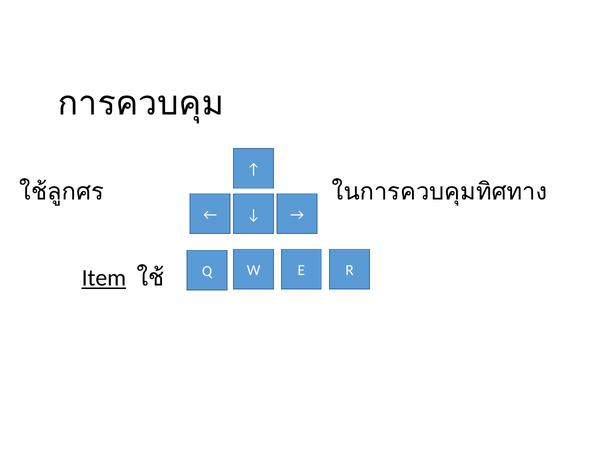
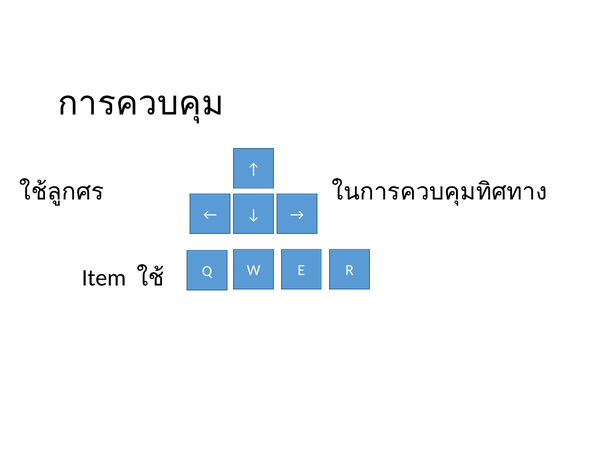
Item underline: present -> none
